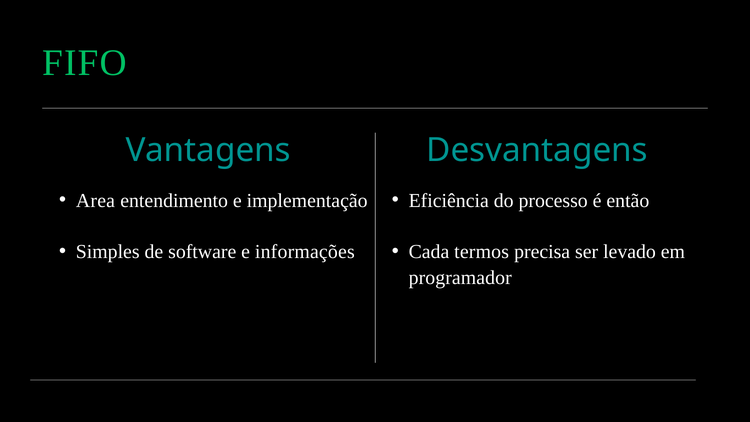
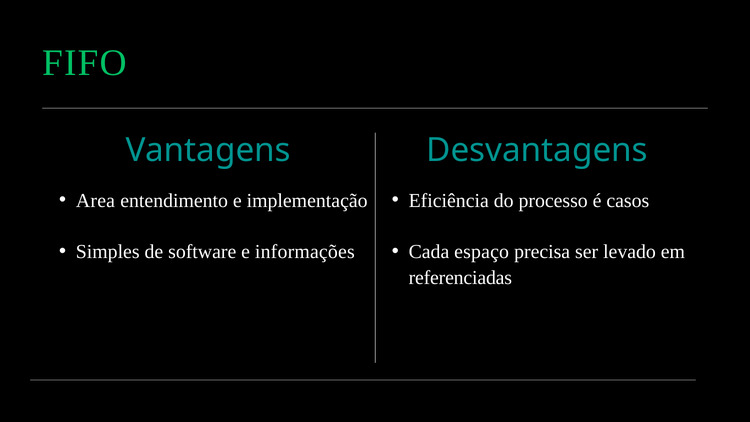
então: então -> casos
termos: termos -> espaço
programador: programador -> referenciadas
